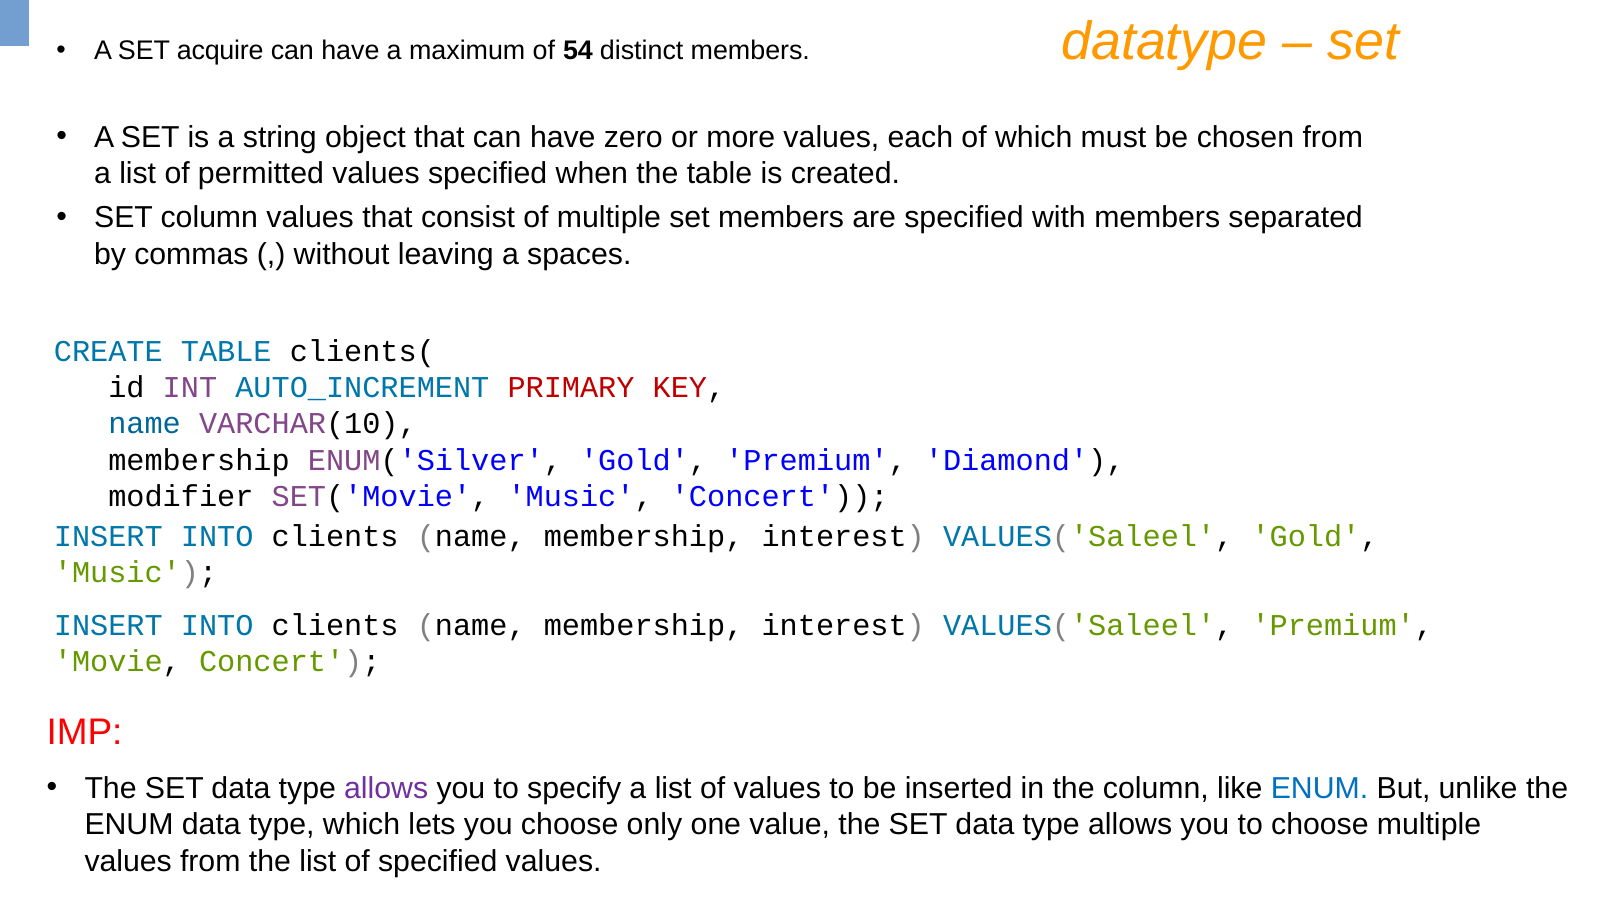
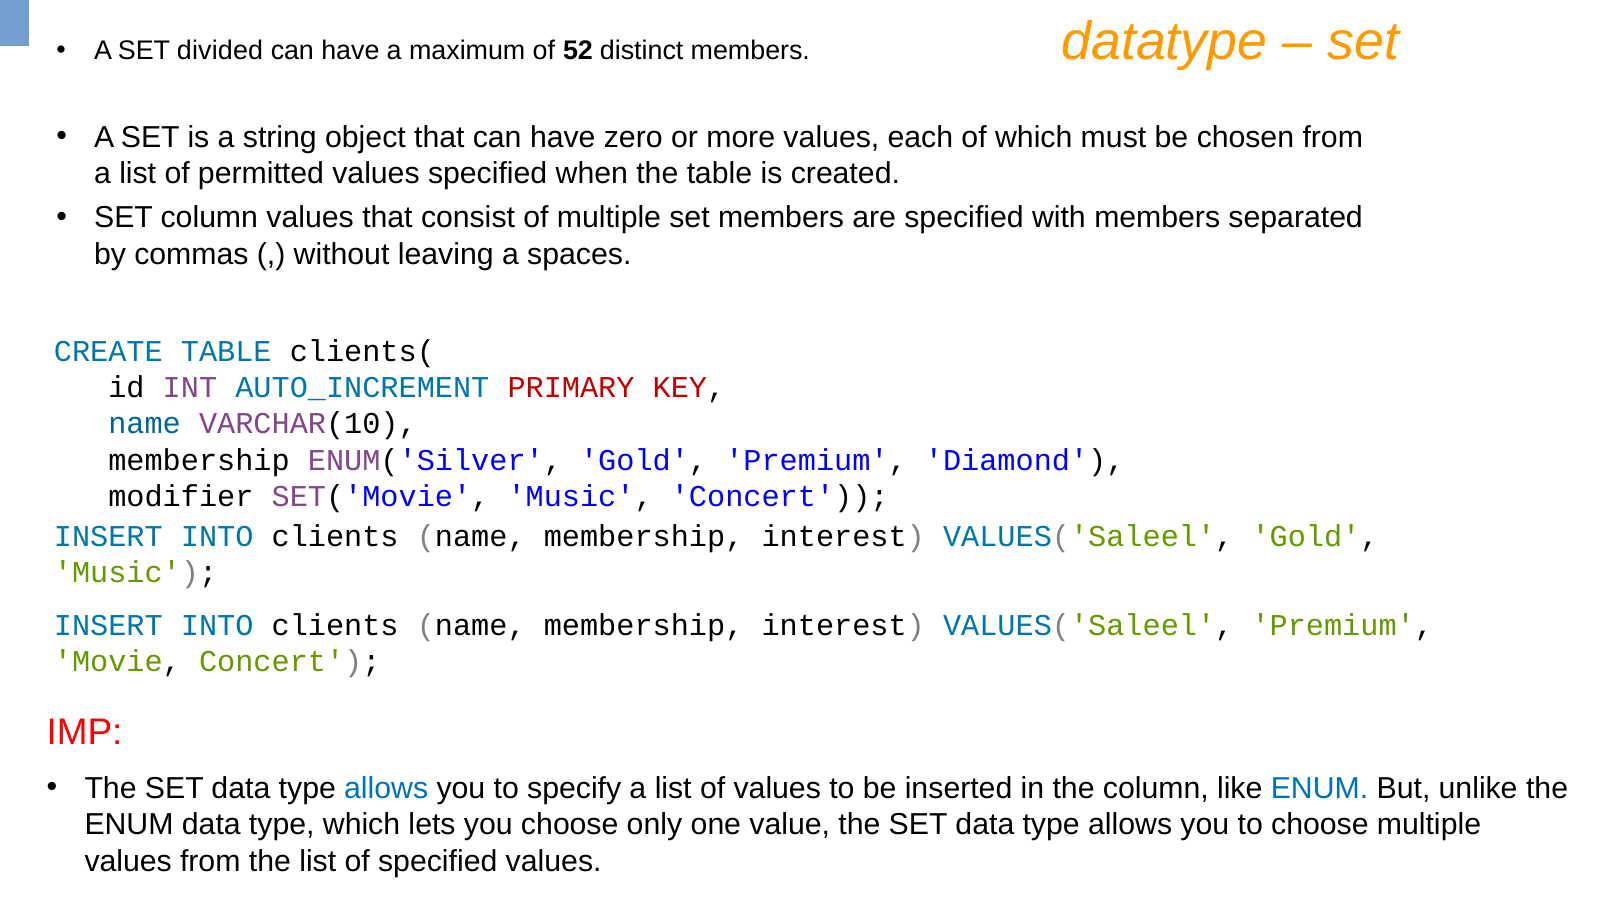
acquire: acquire -> divided
54: 54 -> 52
allows at (386, 788) colour: purple -> blue
